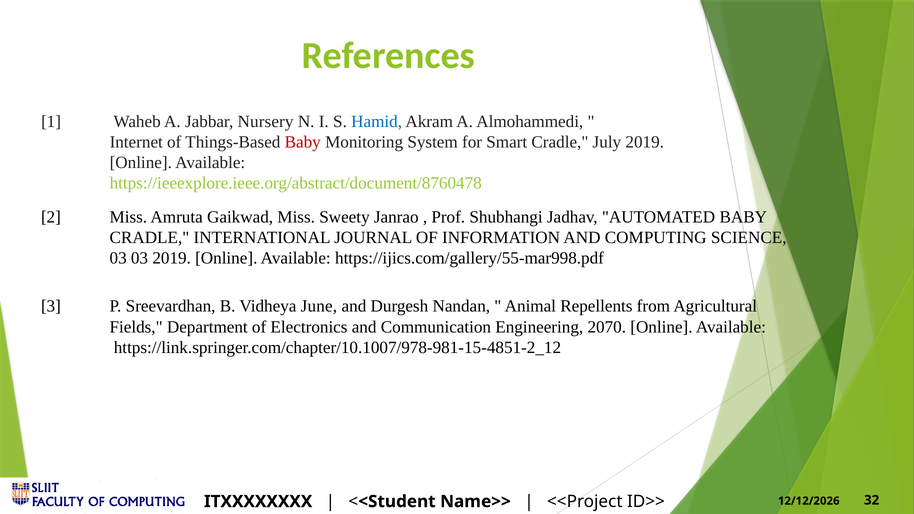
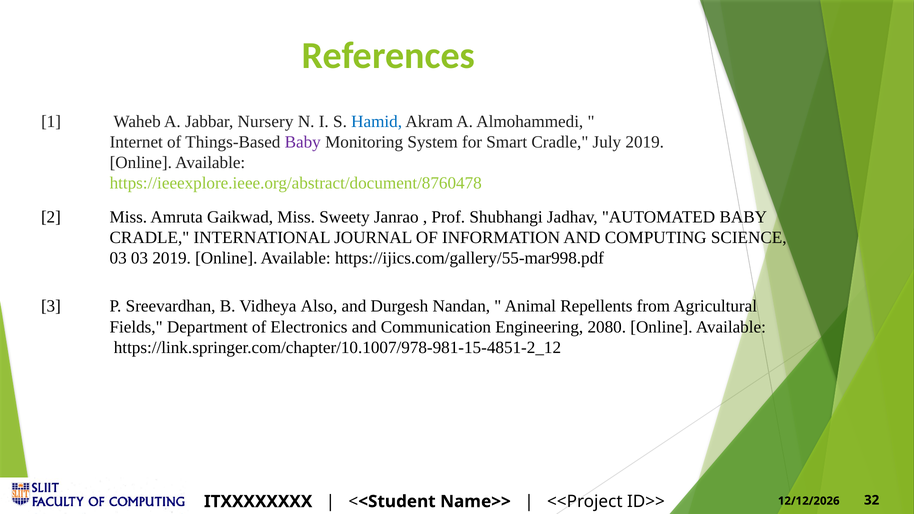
Baby at (303, 142) colour: red -> purple
June: June -> Also
2070: 2070 -> 2080
